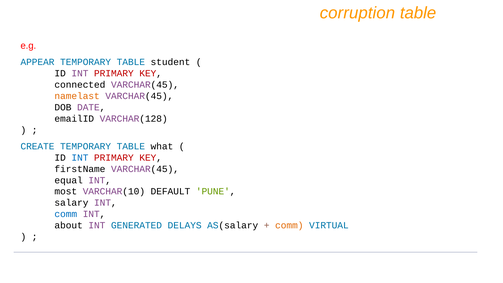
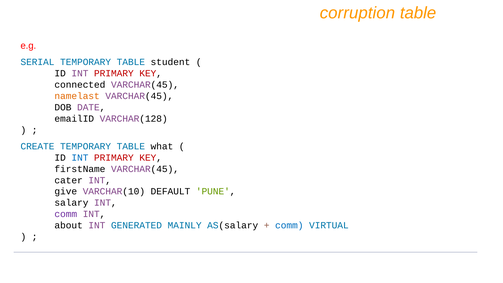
APPEAR: APPEAR -> SERIAL
equal: equal -> cater
most: most -> give
comm at (66, 214) colour: blue -> purple
DELAYS: DELAYS -> MAINLY
comm at (289, 225) colour: orange -> blue
